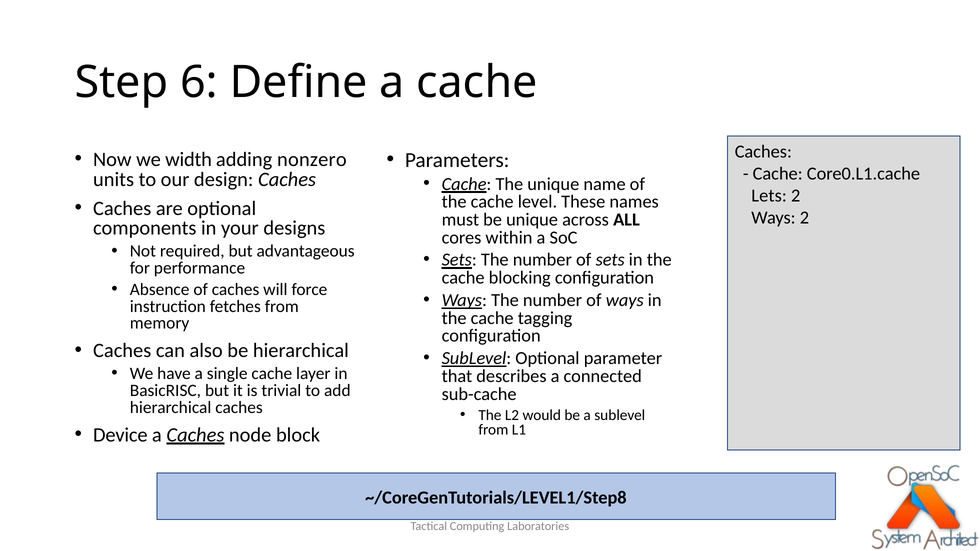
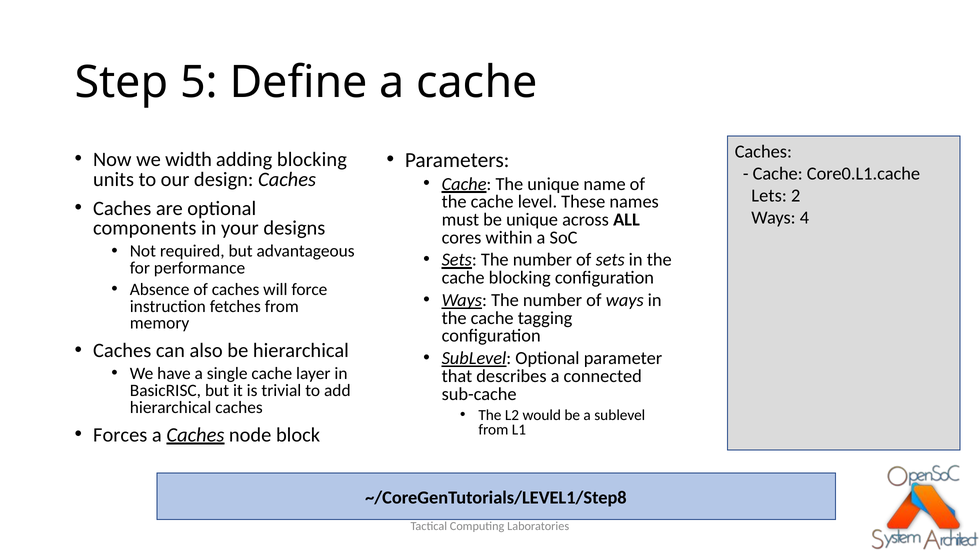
6: 6 -> 5
adding nonzero: nonzero -> blocking
Ways 2: 2 -> 4
Device: Device -> Forces
